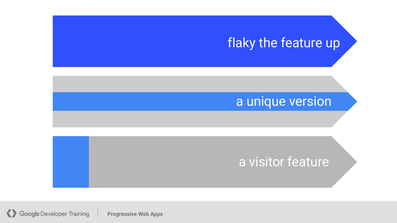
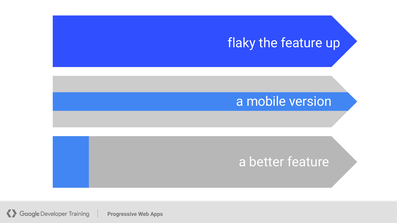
unique: unique -> mobile
visitor: visitor -> better
